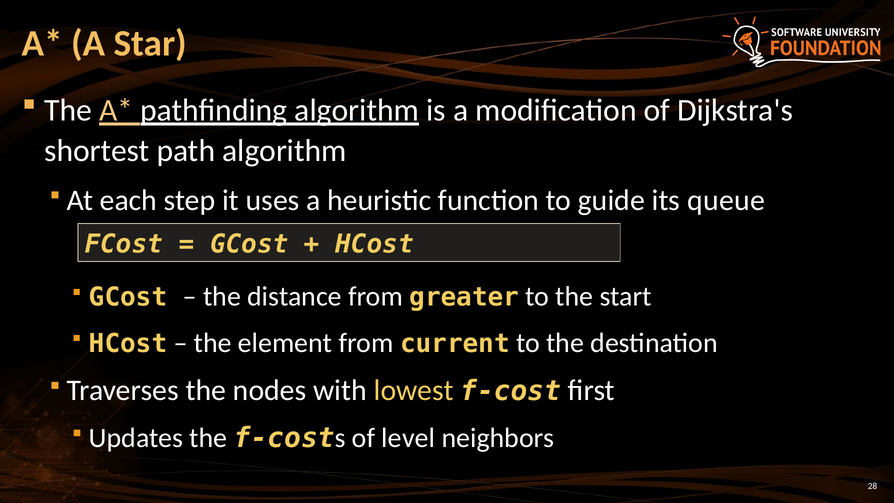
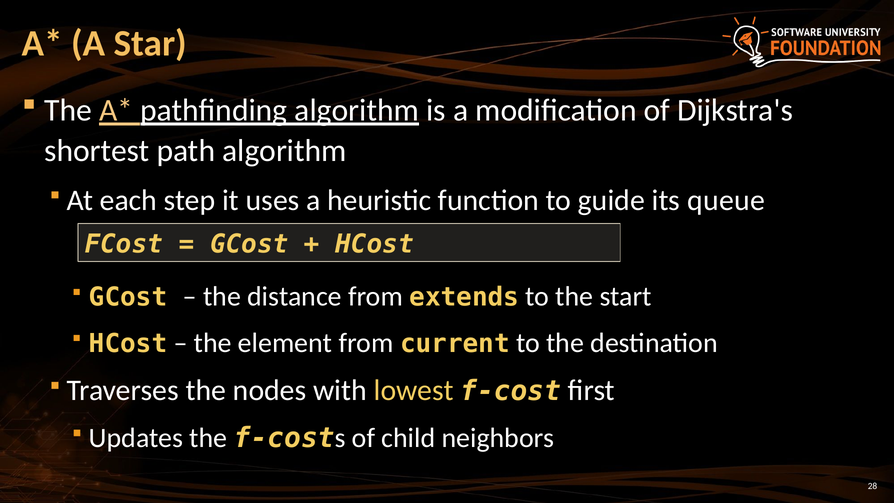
greater: greater -> extends
level: level -> child
